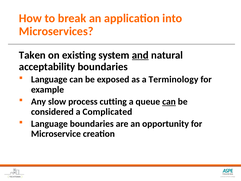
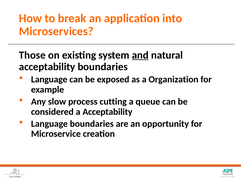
Taken: Taken -> Those
Terminology: Terminology -> Organization
can at (169, 101) underline: present -> none
a Complicated: Complicated -> Acceptability
